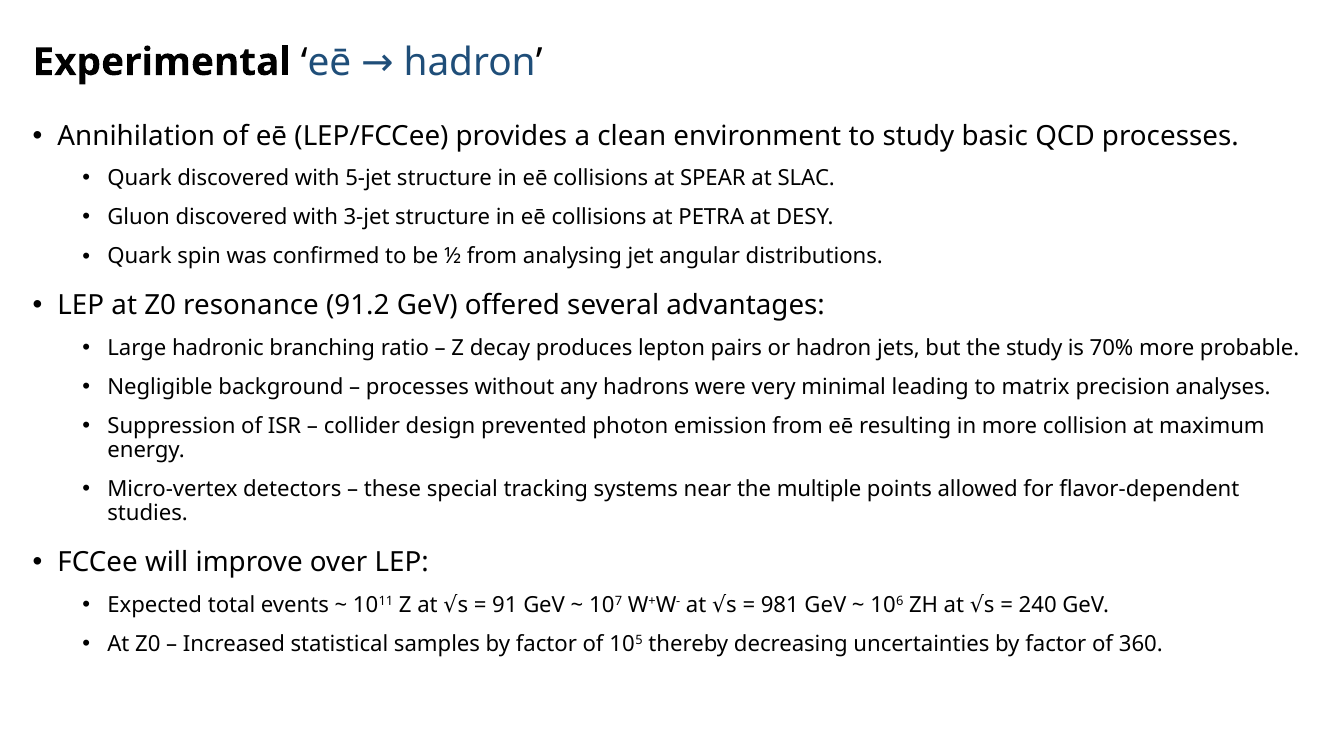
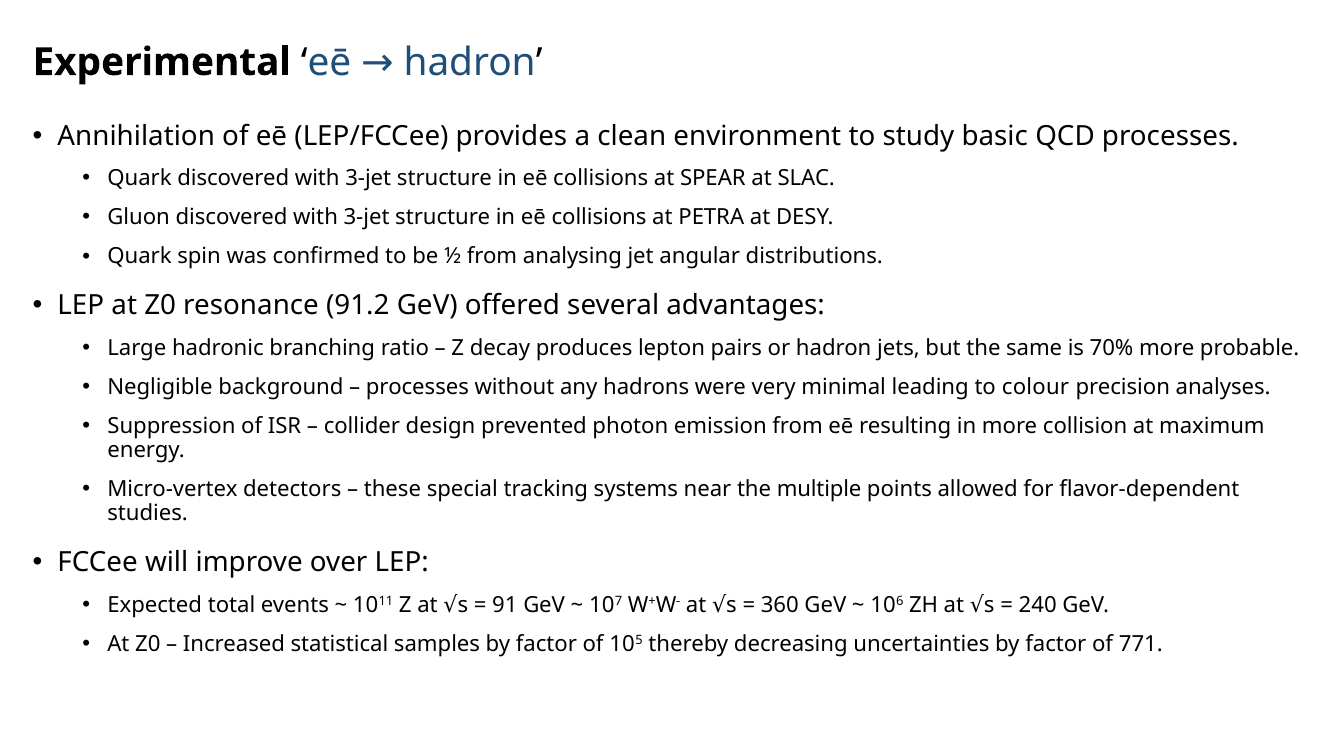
Quark discovered with 5-jet: 5-jet -> 3-jet
the study: study -> same
matrix: matrix -> colour
981: 981 -> 360
360: 360 -> 771
